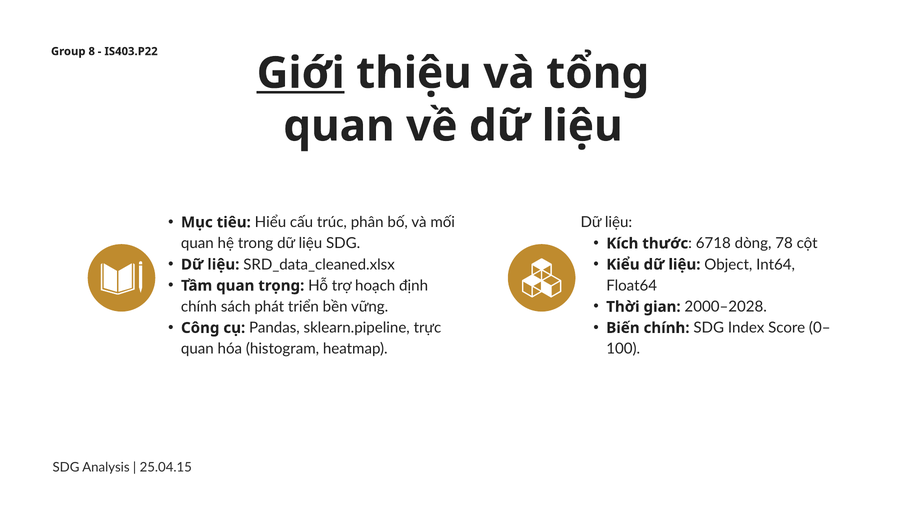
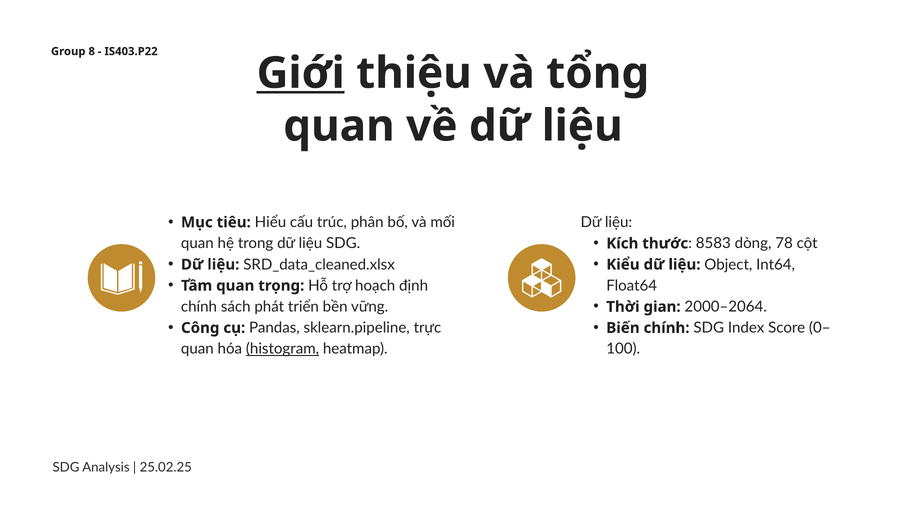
6718: 6718 -> 8583
2000–2028: 2000–2028 -> 2000–2064
histogram underline: none -> present
25.04.15: 25.04.15 -> 25.02.25
